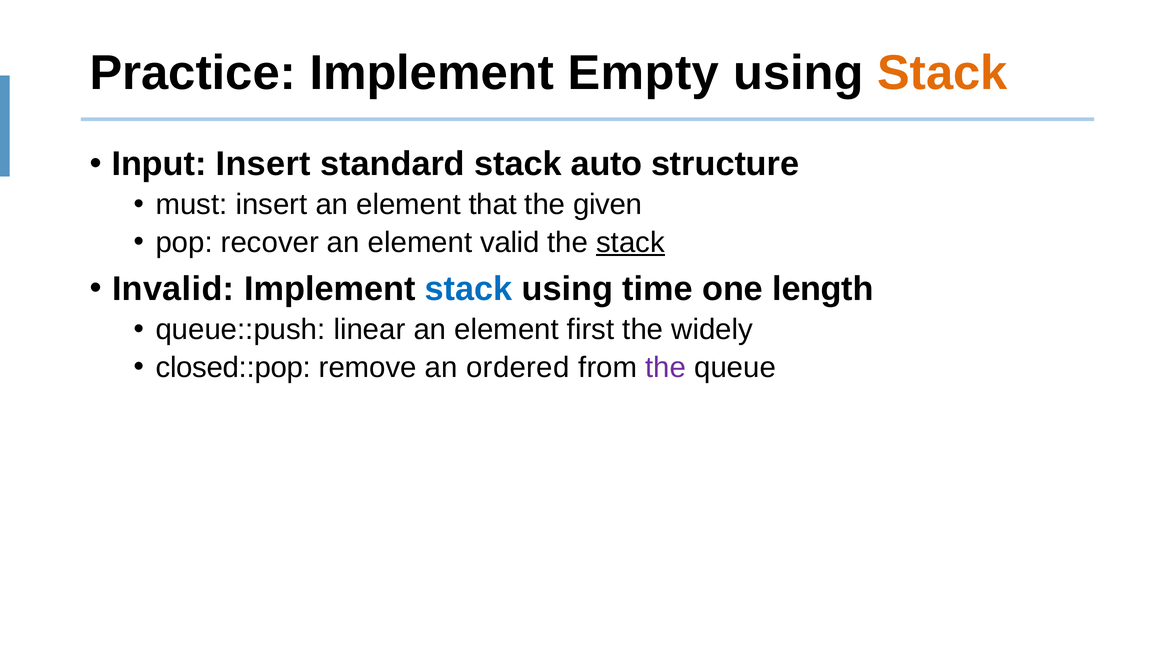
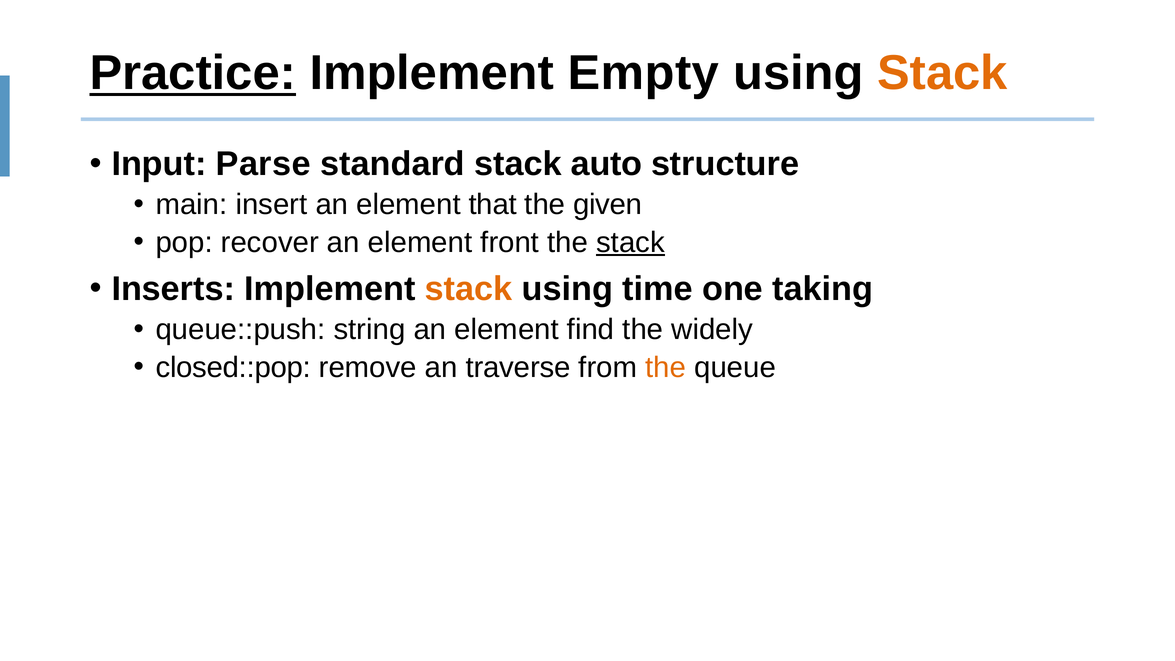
Practice underline: none -> present
Input Insert: Insert -> Parse
must: must -> main
valid: valid -> front
Invalid: Invalid -> Inserts
stack at (469, 289) colour: blue -> orange
length: length -> taking
linear: linear -> string
first: first -> find
ordered: ordered -> traverse
the at (666, 367) colour: purple -> orange
